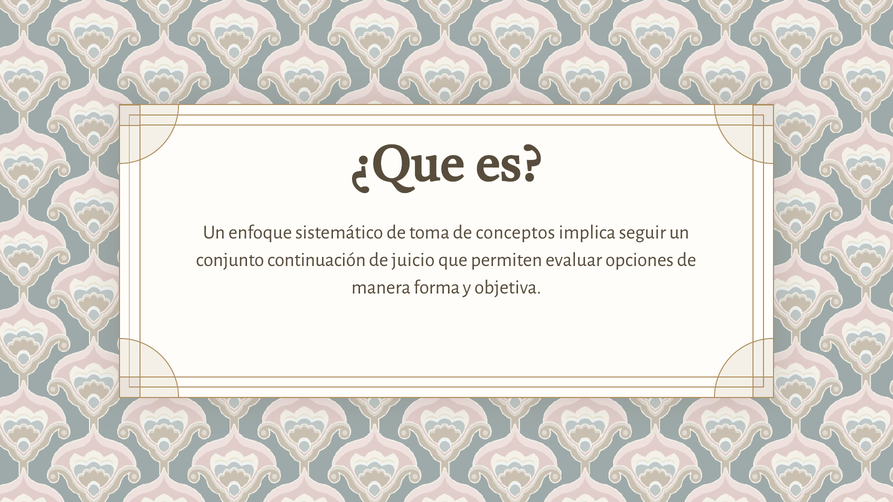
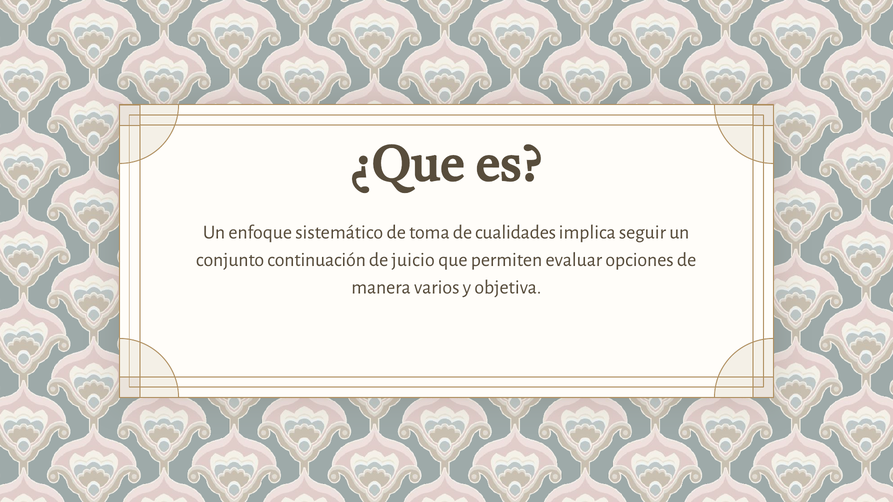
conceptos: conceptos -> cualidades
forma: forma -> varios
